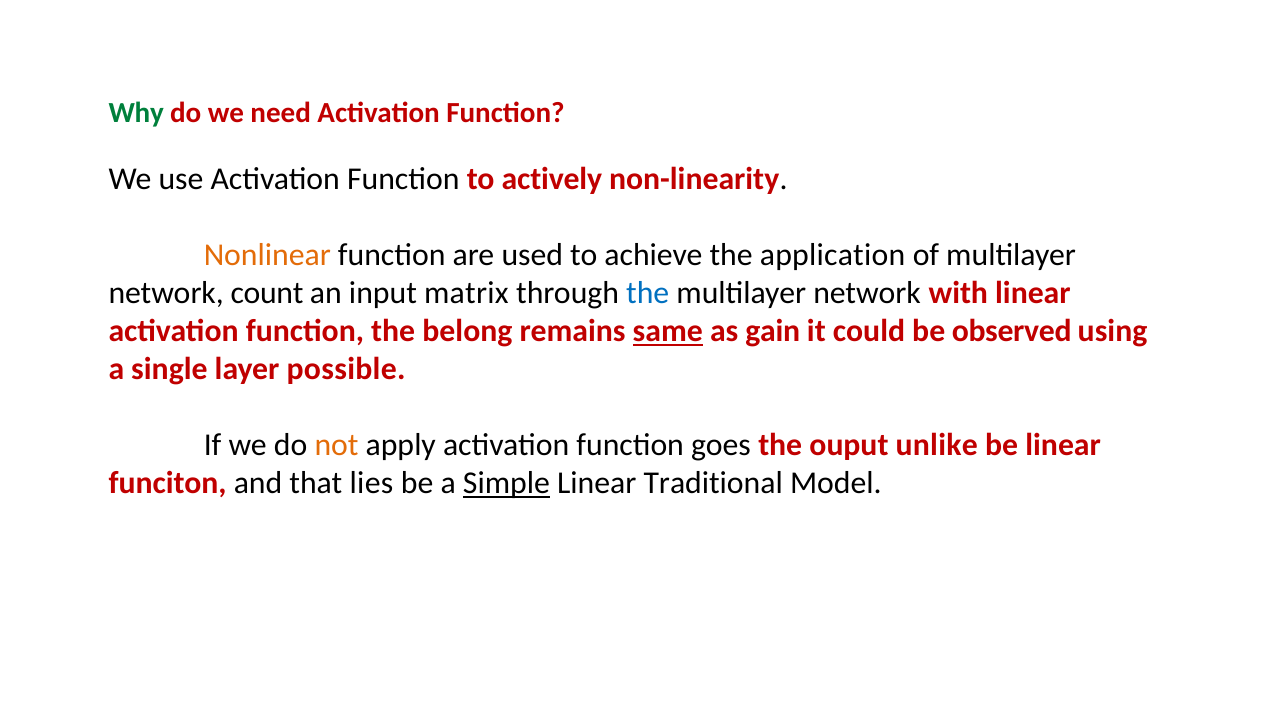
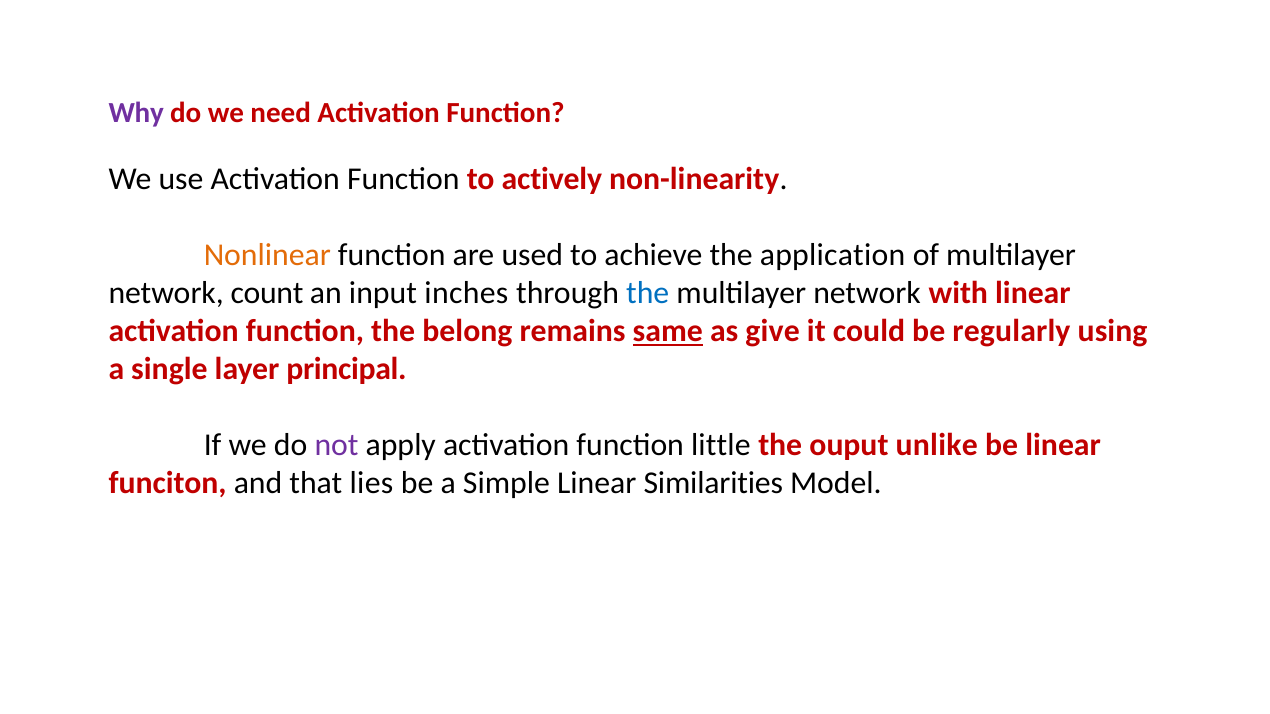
Why colour: green -> purple
matrix: matrix -> inches
gain: gain -> give
observed: observed -> regularly
possible: possible -> principal
not colour: orange -> purple
goes: goes -> little
Simple underline: present -> none
Traditional: Traditional -> Similarities
